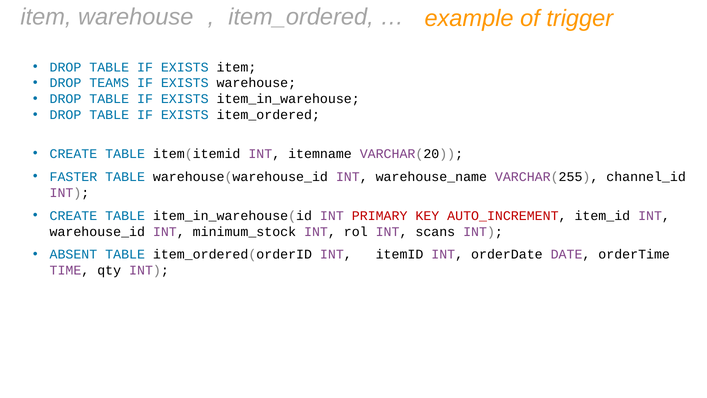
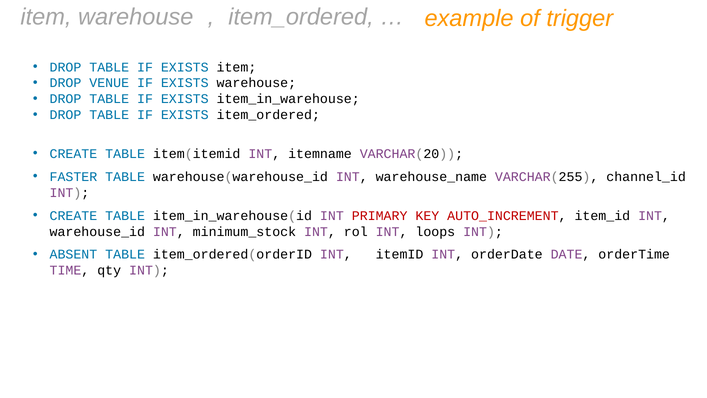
TEAMS: TEAMS -> VENUE
scans: scans -> loops
